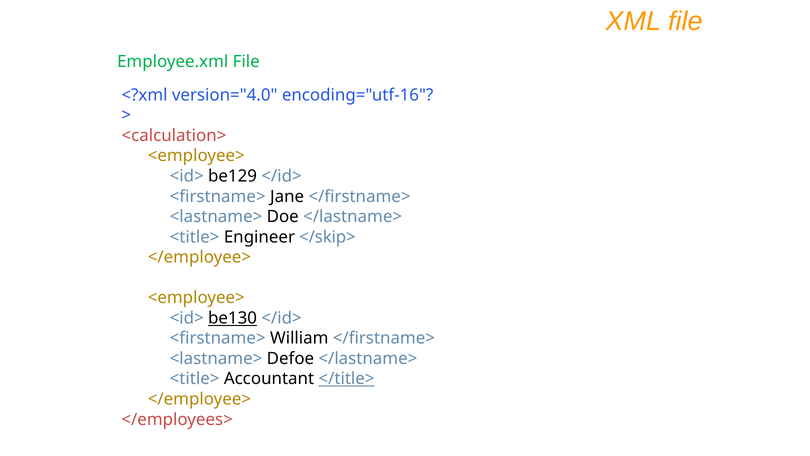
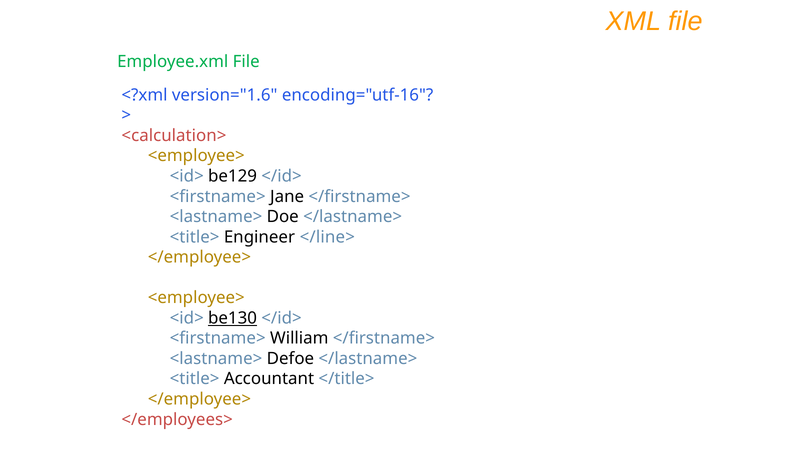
version="4.0: version="4.0 -> version="1.6
</skip>: </skip> -> </line>
</title> underline: present -> none
